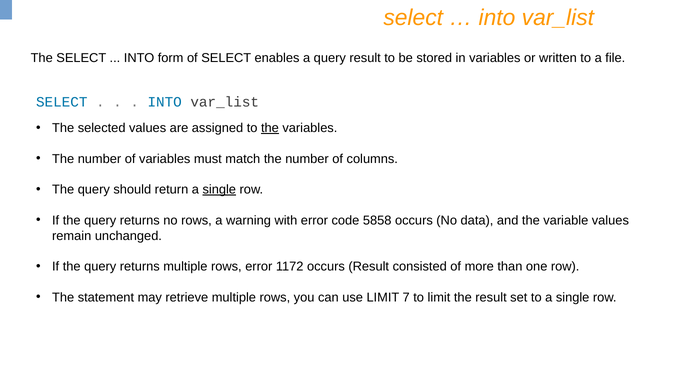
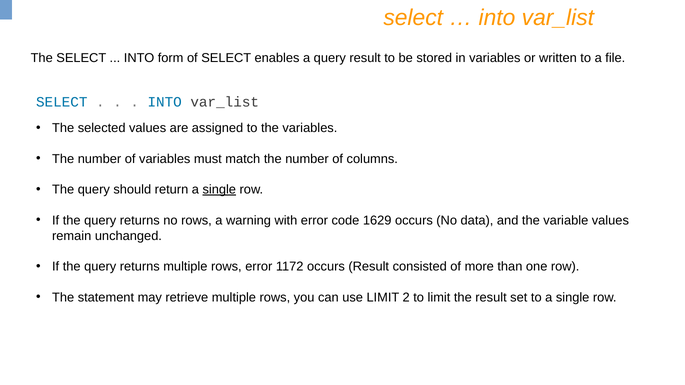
the at (270, 128) underline: present -> none
5858: 5858 -> 1629
7: 7 -> 2
